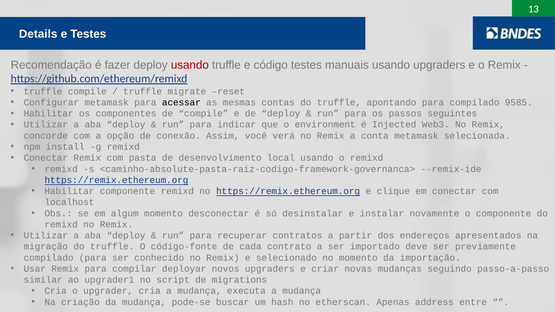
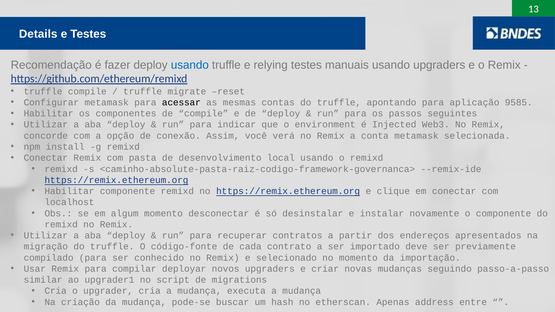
usando at (190, 65) colour: red -> blue
código: código -> relying
para compilado: compilado -> aplicação
